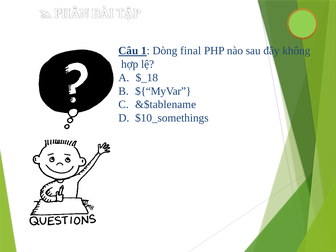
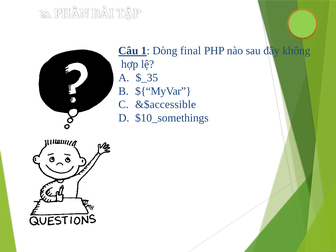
$_18: $_18 -> $_35
&$tablename: &$tablename -> &$accessible
